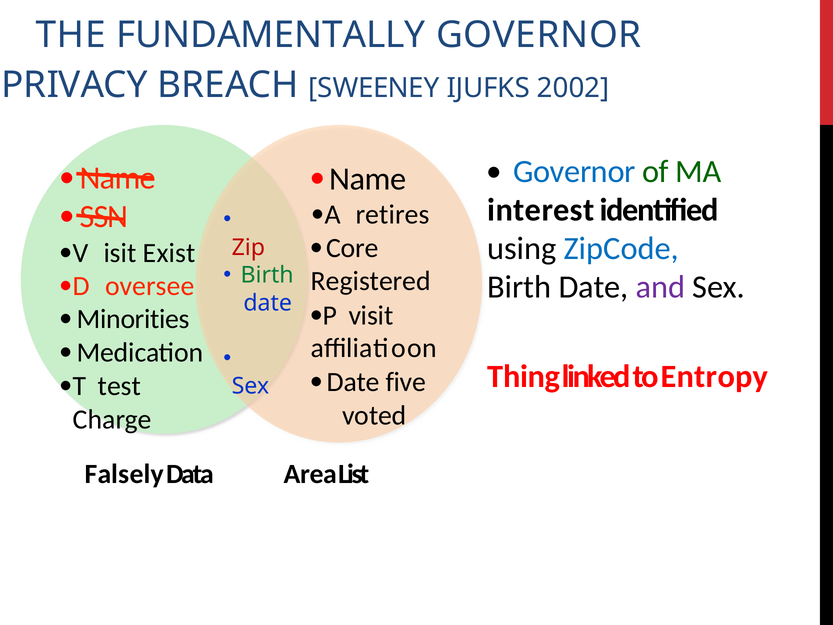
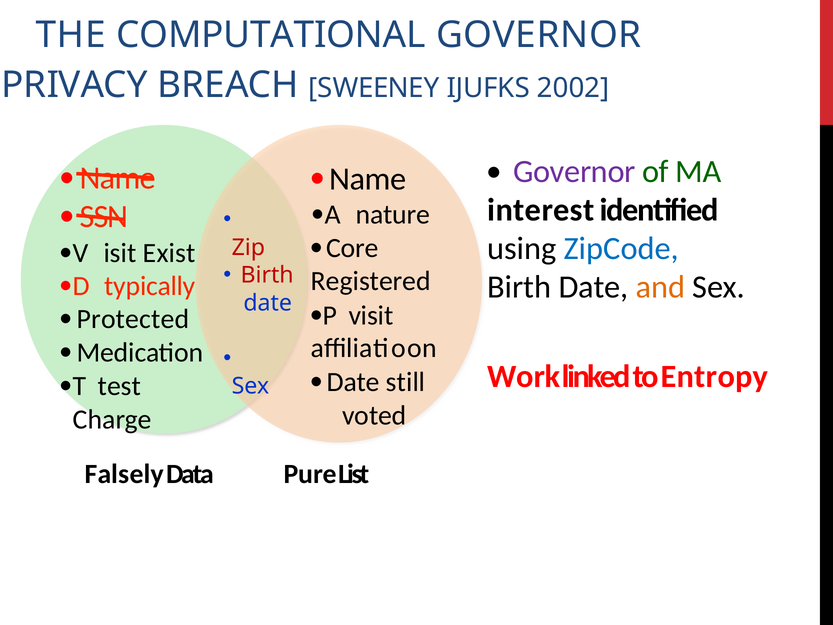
FUNDAMENTALLY: FUNDAMENTALLY -> COMPUTATIONAL
Governor at (574, 171) colour: blue -> purple
retires: retires -> nature
Birth at (267, 275) colour: green -> red
oversee: oversee -> typically
and colour: purple -> orange
Minorities: Minorities -> Protected
Thing: Thing -> Work
five: five -> still
Area: Area -> Pure
